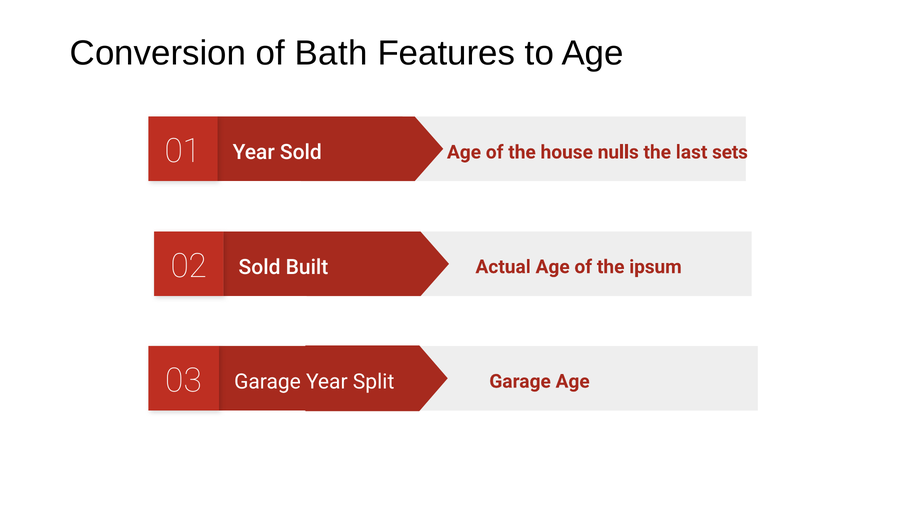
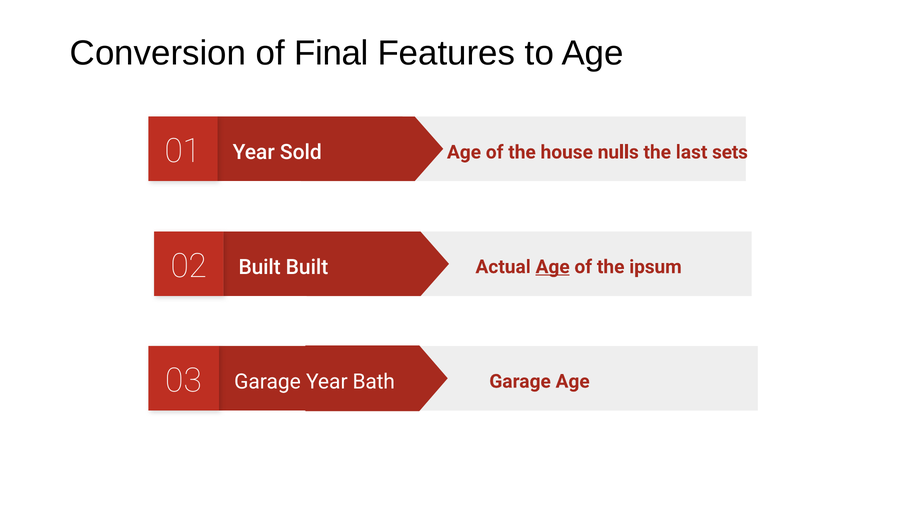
Bath: Bath -> Final
Age at (553, 267) underline: none -> present
Sold at (260, 267): Sold -> Built
Split: Split -> Bath
